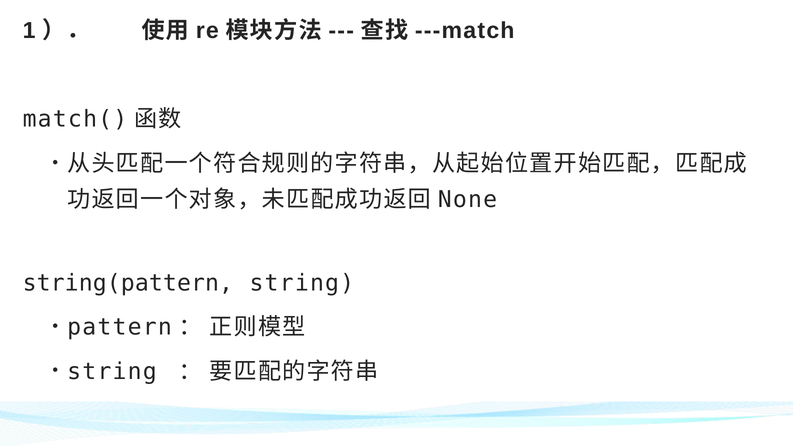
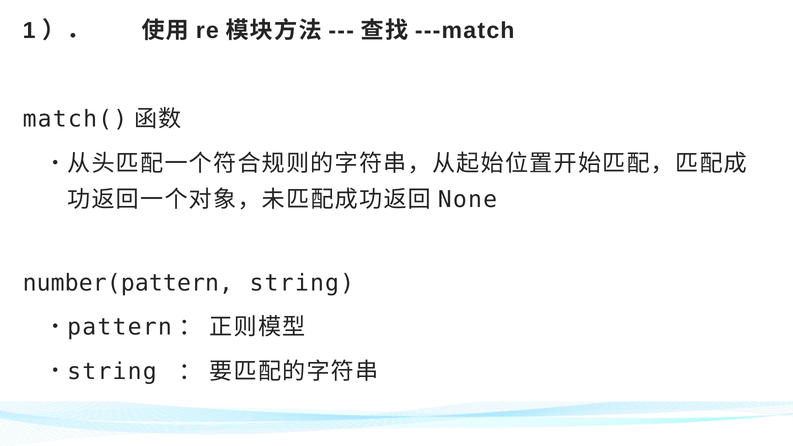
string(pattern: string(pattern -> number(pattern
